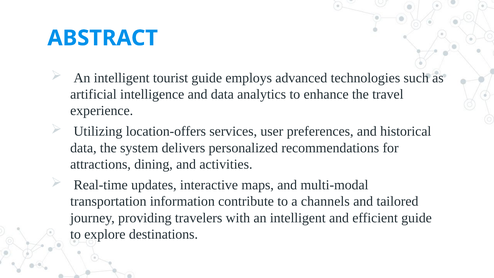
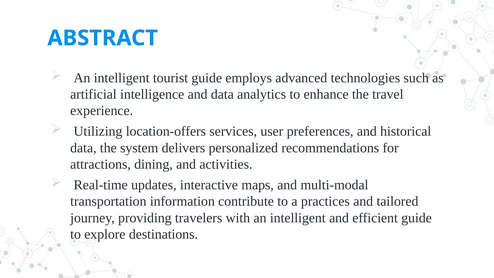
channels: channels -> practices
